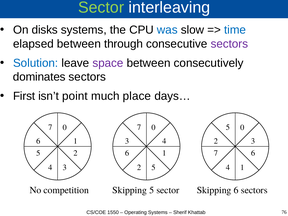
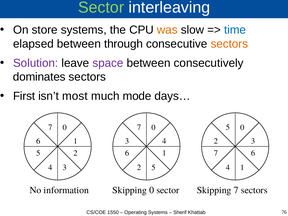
disks: disks -> store
was colour: blue -> orange
sectors at (229, 44) colour: purple -> orange
Solution colour: blue -> purple
point: point -> most
place: place -> mode
competition: competition -> information
Skipping 5: 5 -> 0
Skipping 6: 6 -> 7
